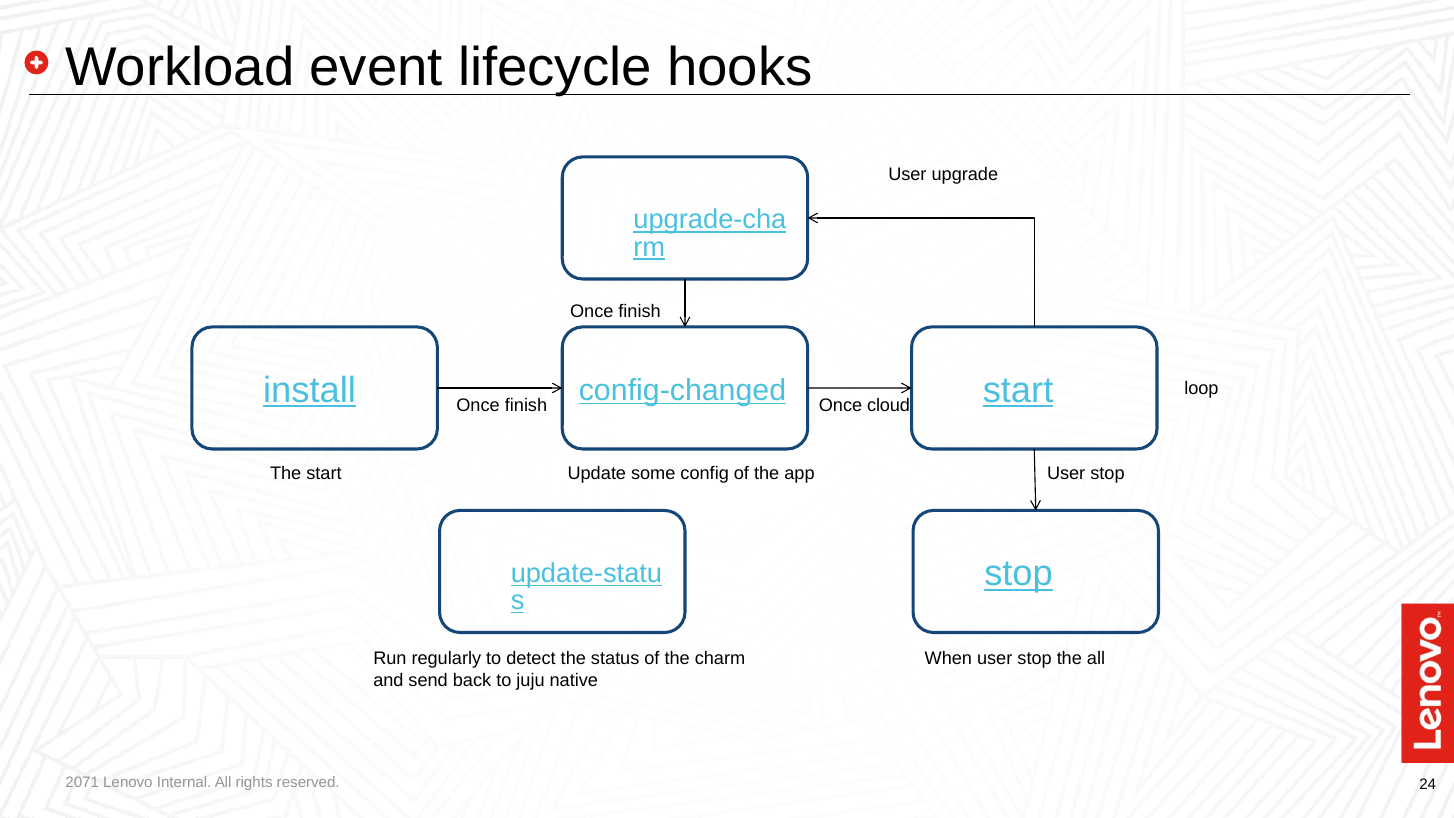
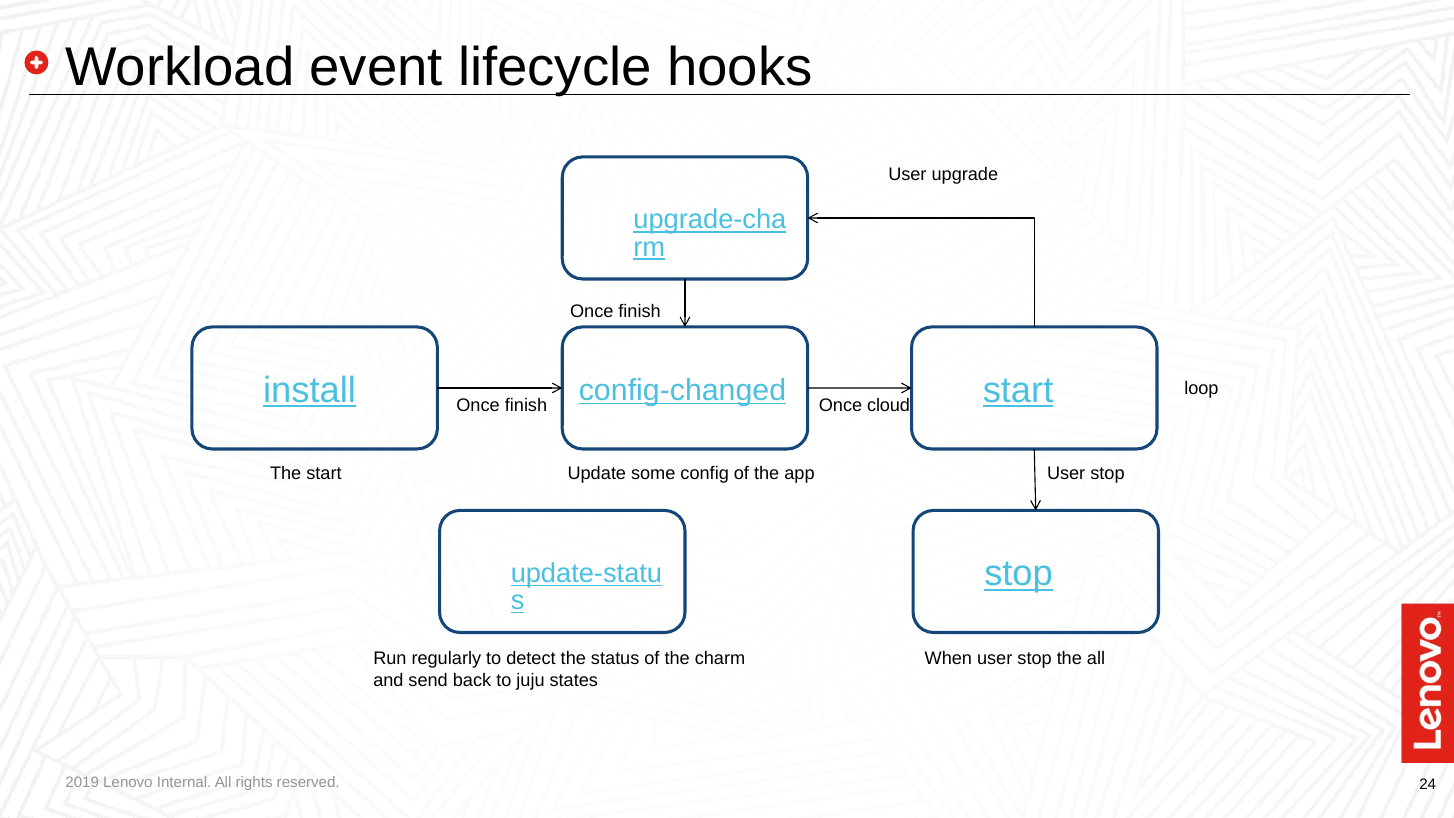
native: native -> states
2071: 2071 -> 2019
